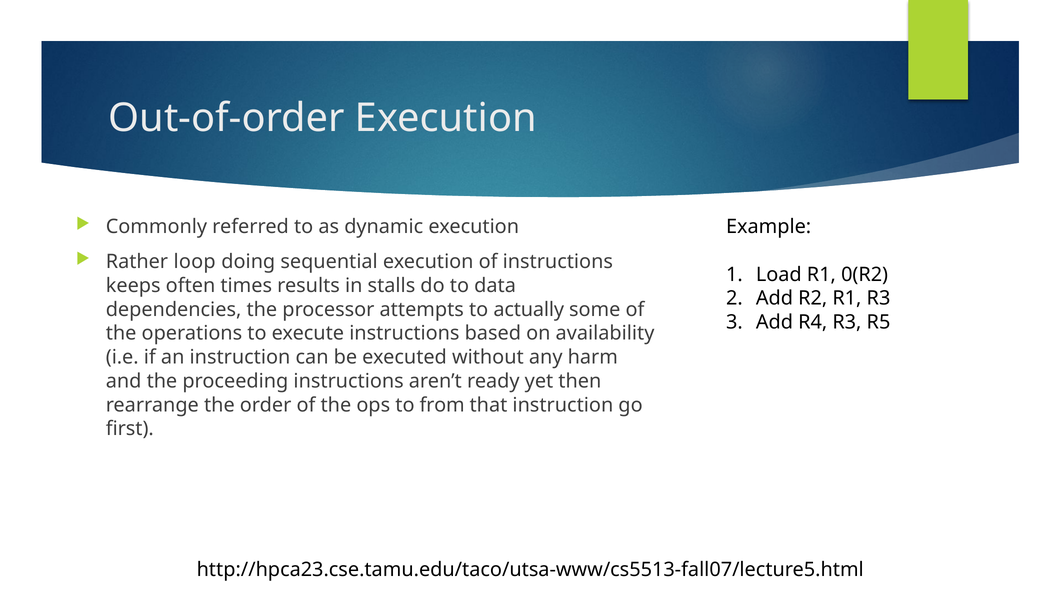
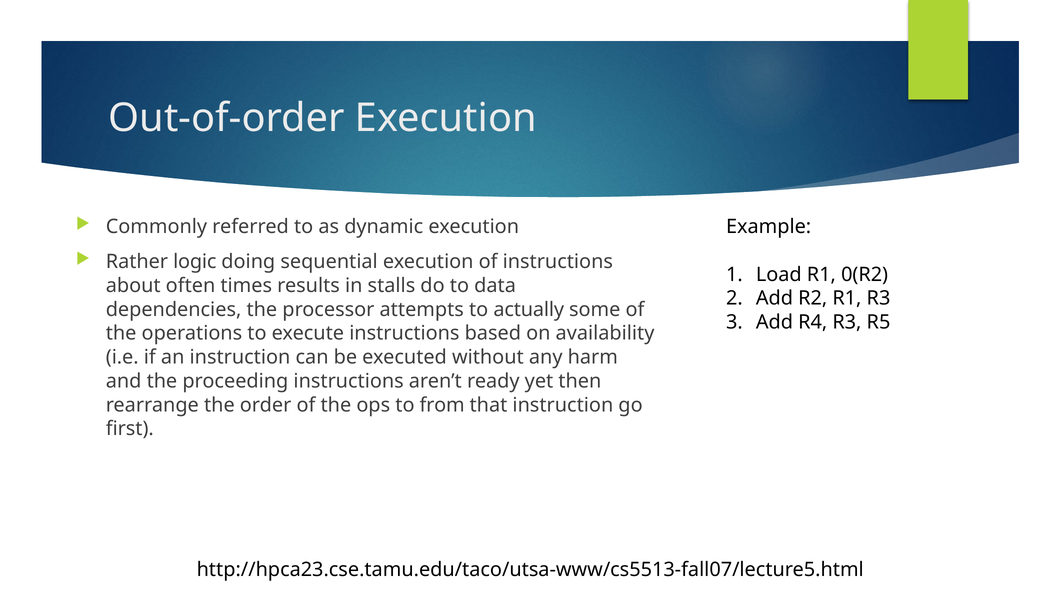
loop: loop -> logic
keeps: keeps -> about
